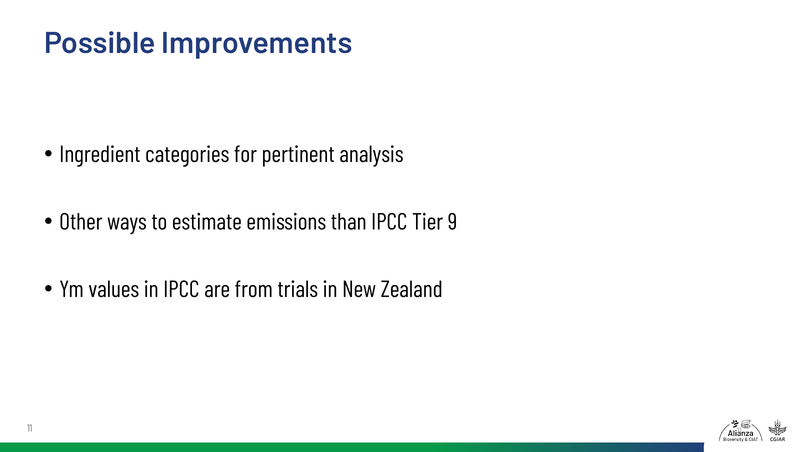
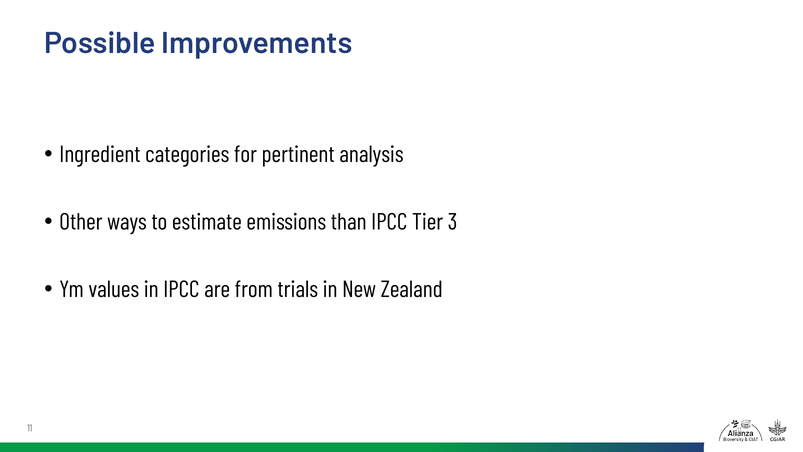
9: 9 -> 3
